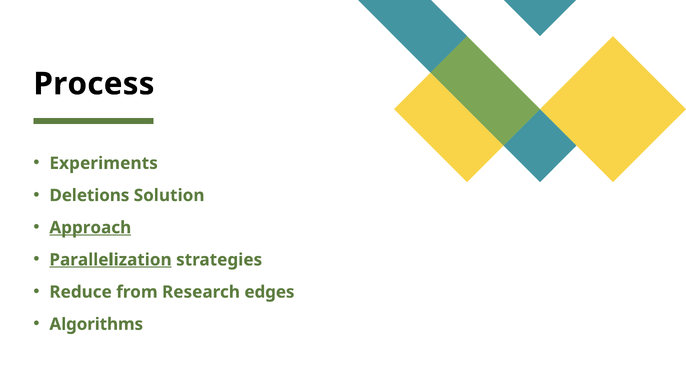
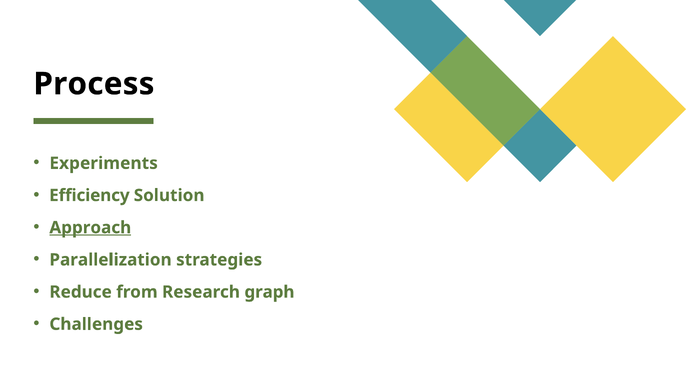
Deletions: Deletions -> Efficiency
Parallelization underline: present -> none
edges: edges -> graph
Algorithms: Algorithms -> Challenges
